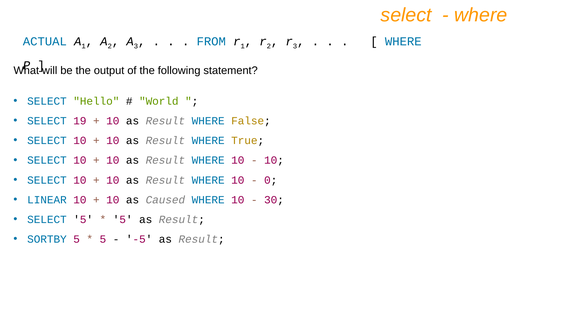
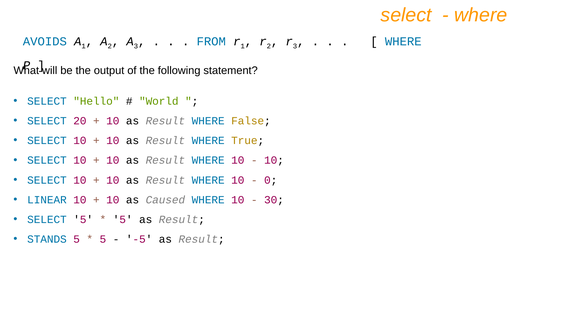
ACTUAL: ACTUAL -> AVOIDS
19: 19 -> 20
SORTBY: SORTBY -> STANDS
